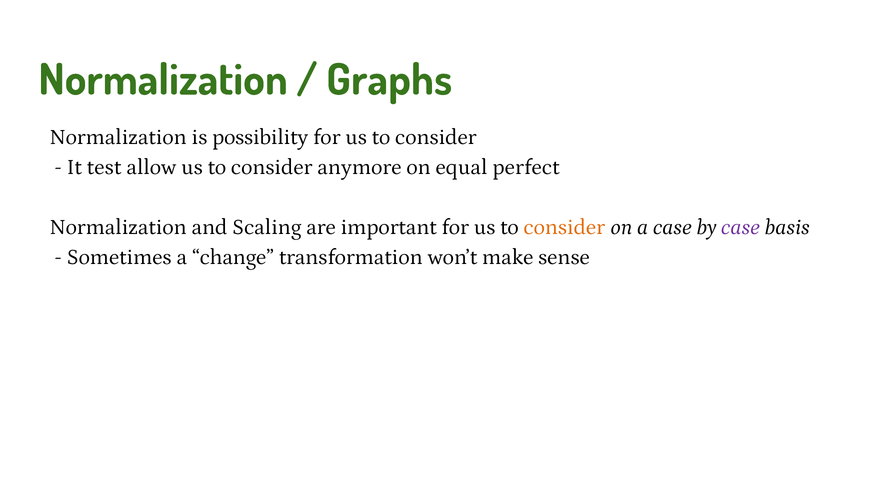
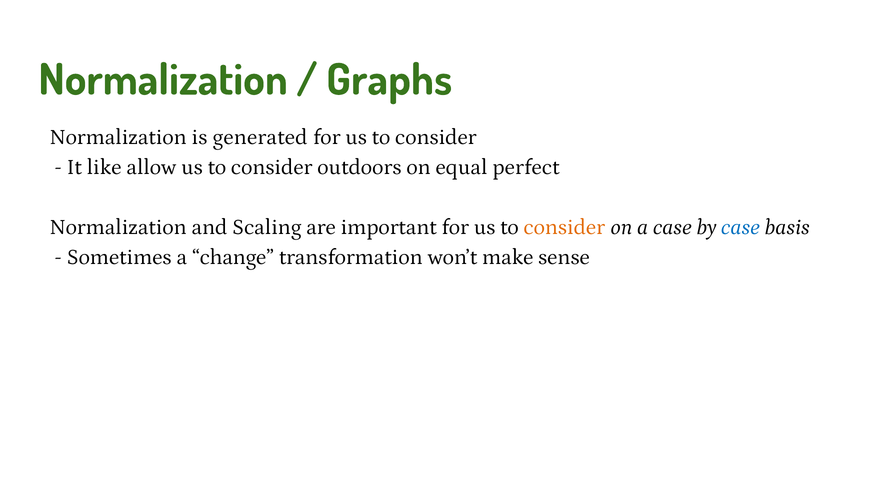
possibility: possibility -> generated
test: test -> like
anymore: anymore -> outdoors
case at (740, 227) colour: purple -> blue
